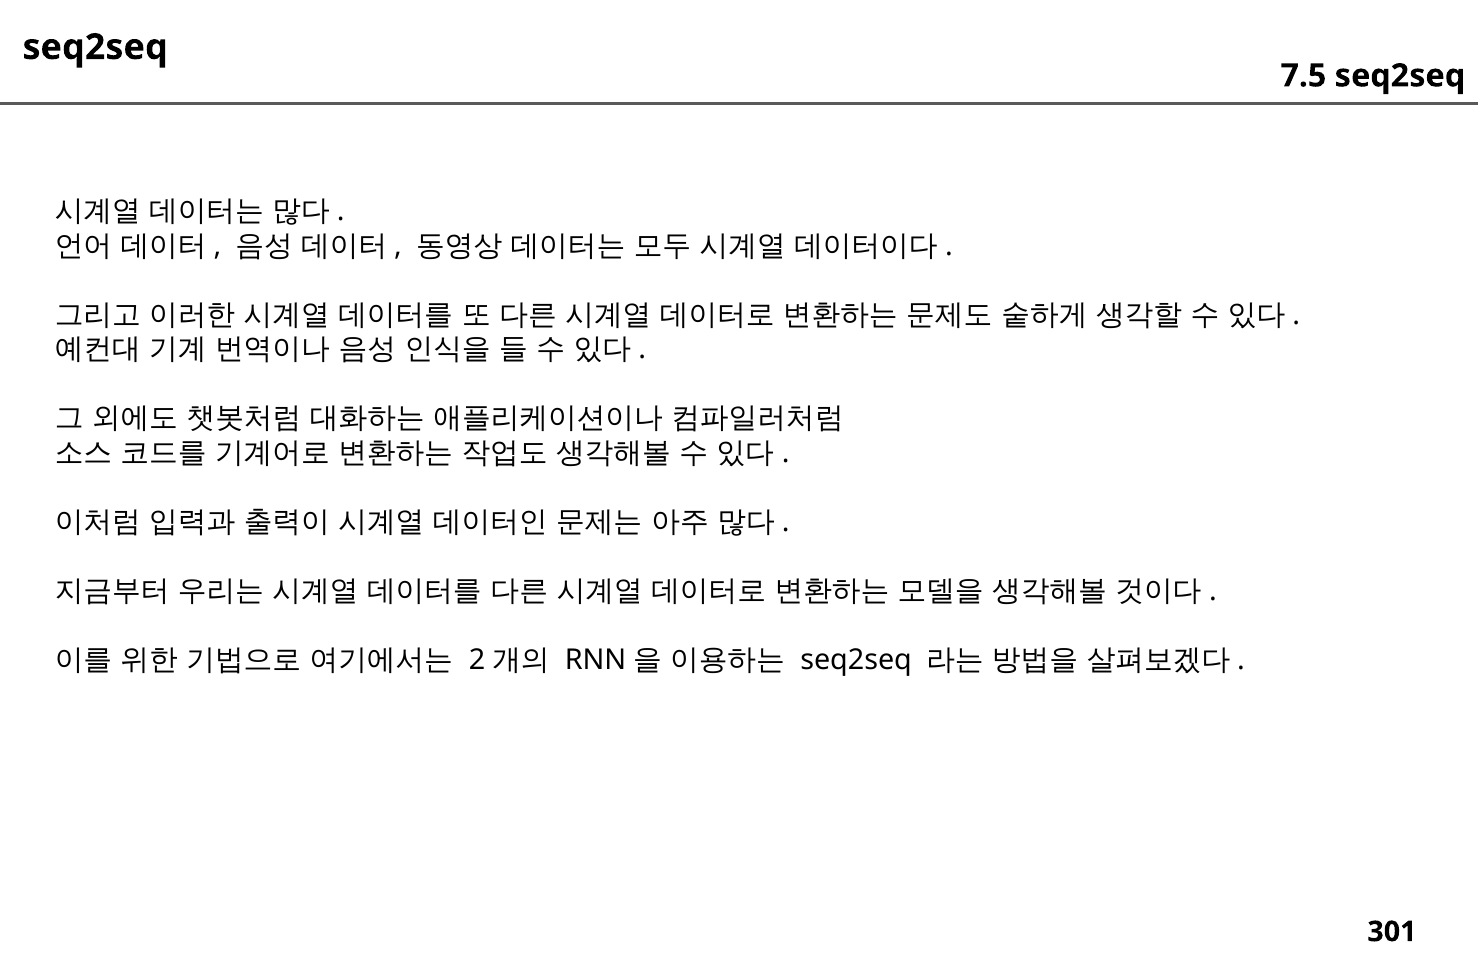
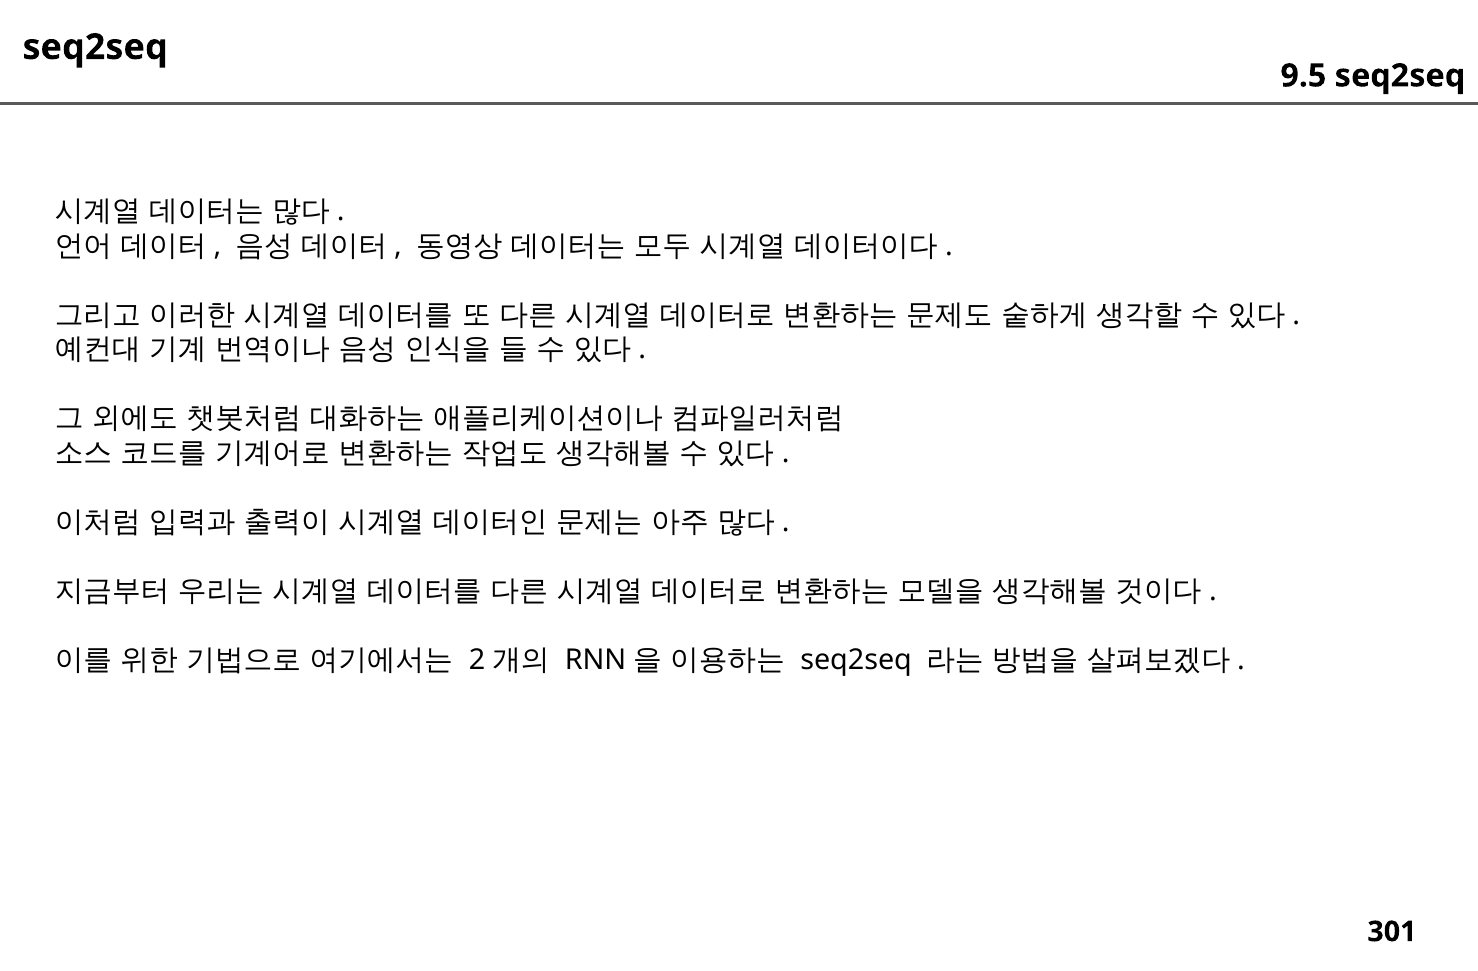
7.5: 7.5 -> 9.5
